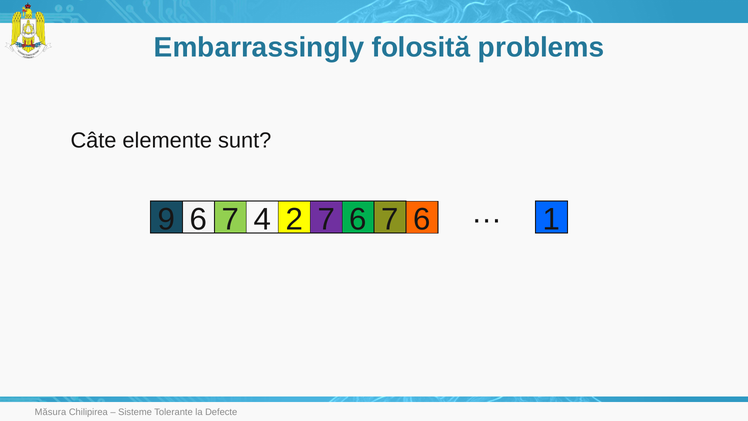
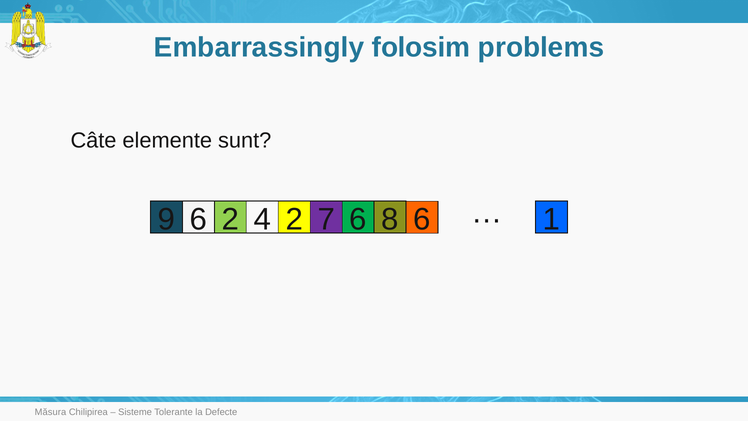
folosită: folosită -> folosim
9 6 7: 7 -> 2
7 6 7: 7 -> 8
